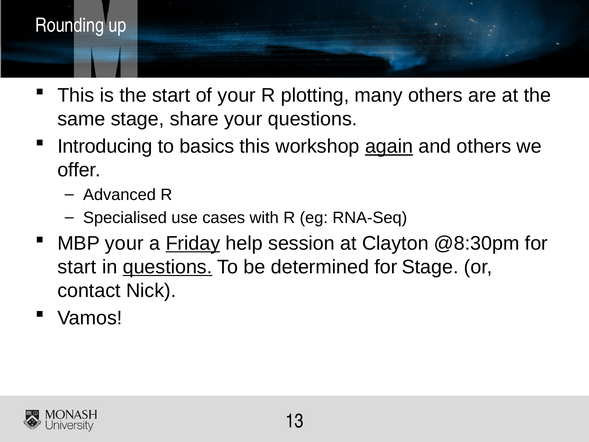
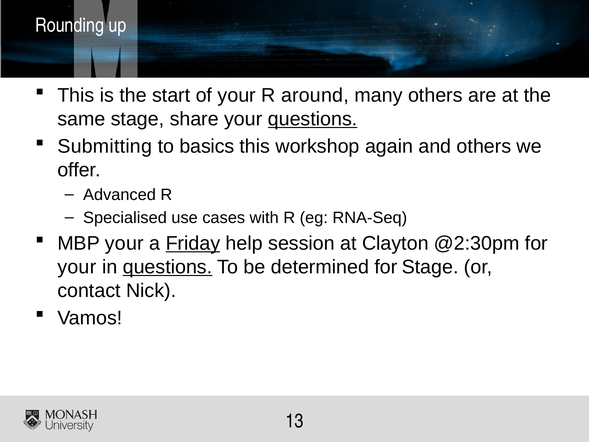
plotting: plotting -> around
questions at (313, 119) underline: none -> present
Introducing: Introducing -> Submitting
again underline: present -> none
@8:30pm: @8:30pm -> @2:30pm
start at (77, 267): start -> your
